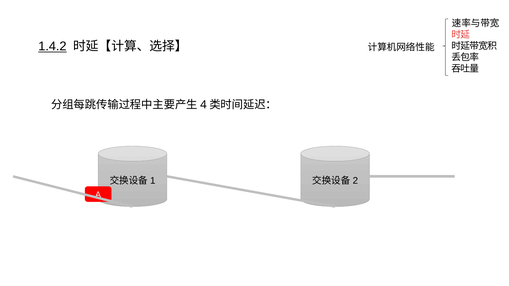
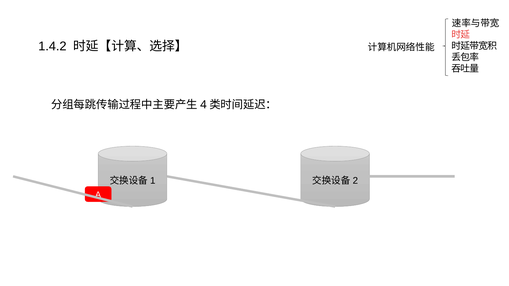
1.4.2 underline: present -> none
